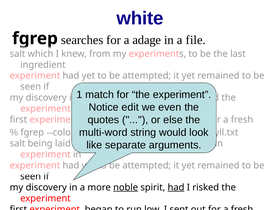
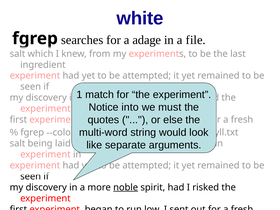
edit: edit -> into
even: even -> must
had at (176, 187) underline: present -> none
